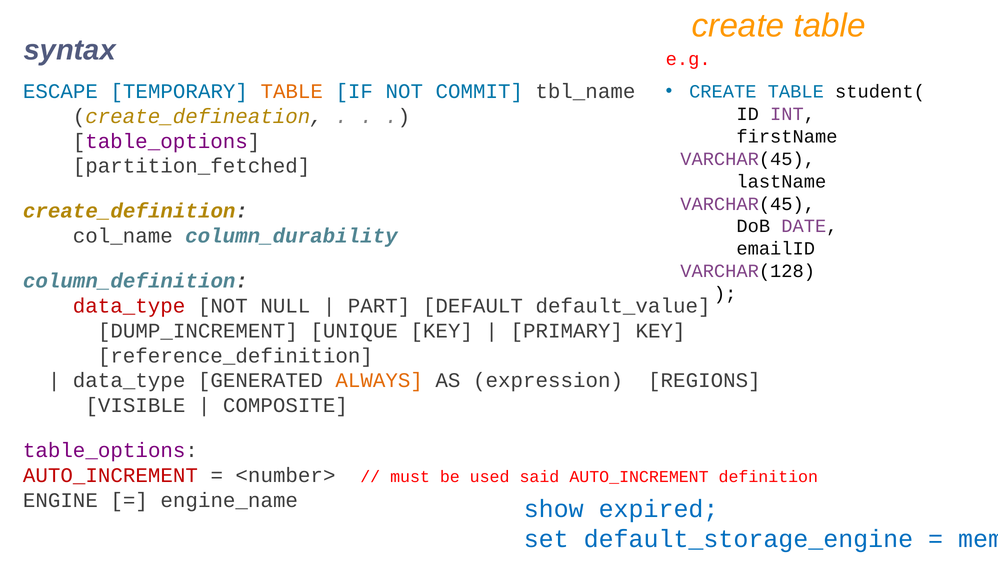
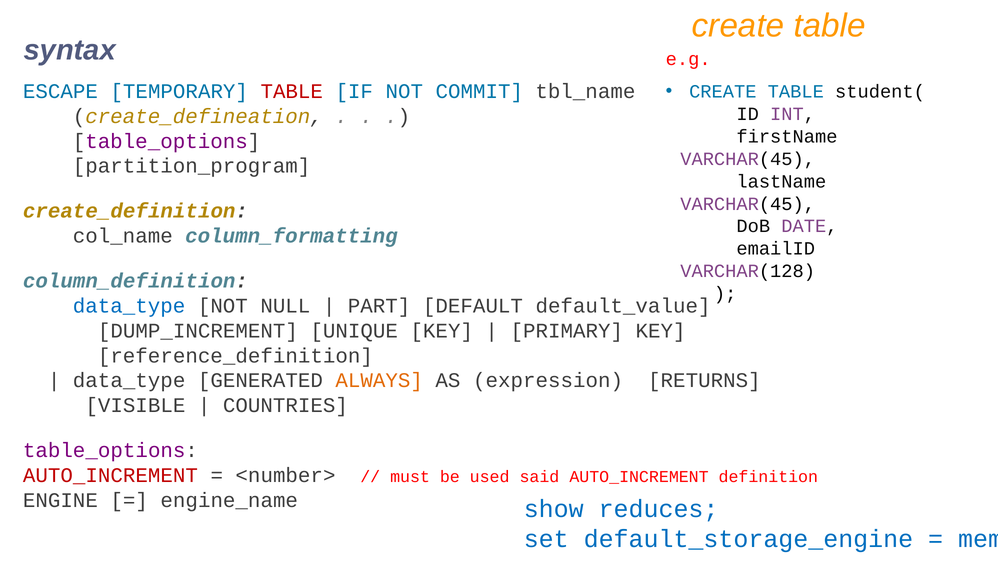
TABLE at (292, 91) colour: orange -> red
partition_fetched: partition_fetched -> partition_program
column_durability: column_durability -> column_formatting
data_type at (129, 306) colour: red -> blue
REGIONS: REGIONS -> RETURNS
COMPOSITE: COMPOSITE -> COUNTRIES
expired: expired -> reduces
